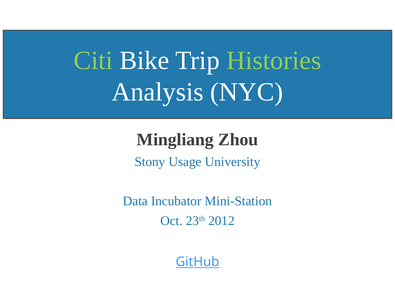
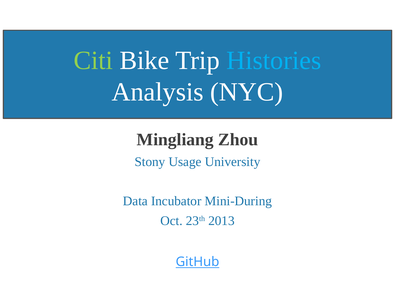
Histories colour: light green -> light blue
Mini-Station: Mini-Station -> Mini-During
2012: 2012 -> 2013
